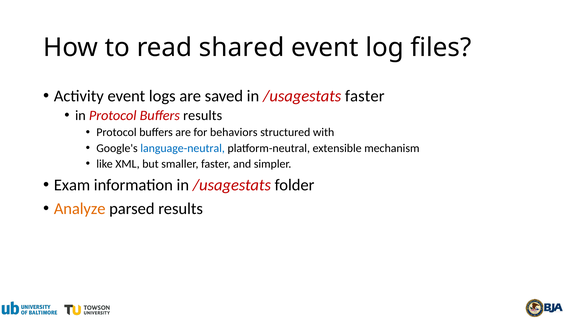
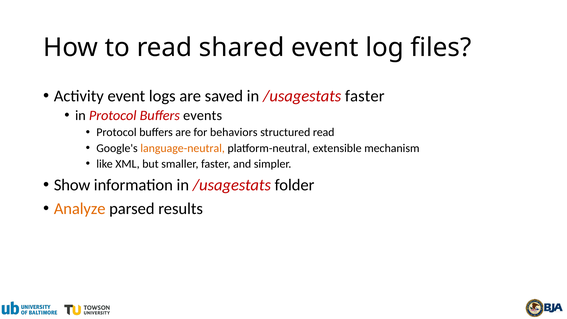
Buffers results: results -> events
structured with: with -> read
language-neutral colour: blue -> orange
Exam: Exam -> Show
